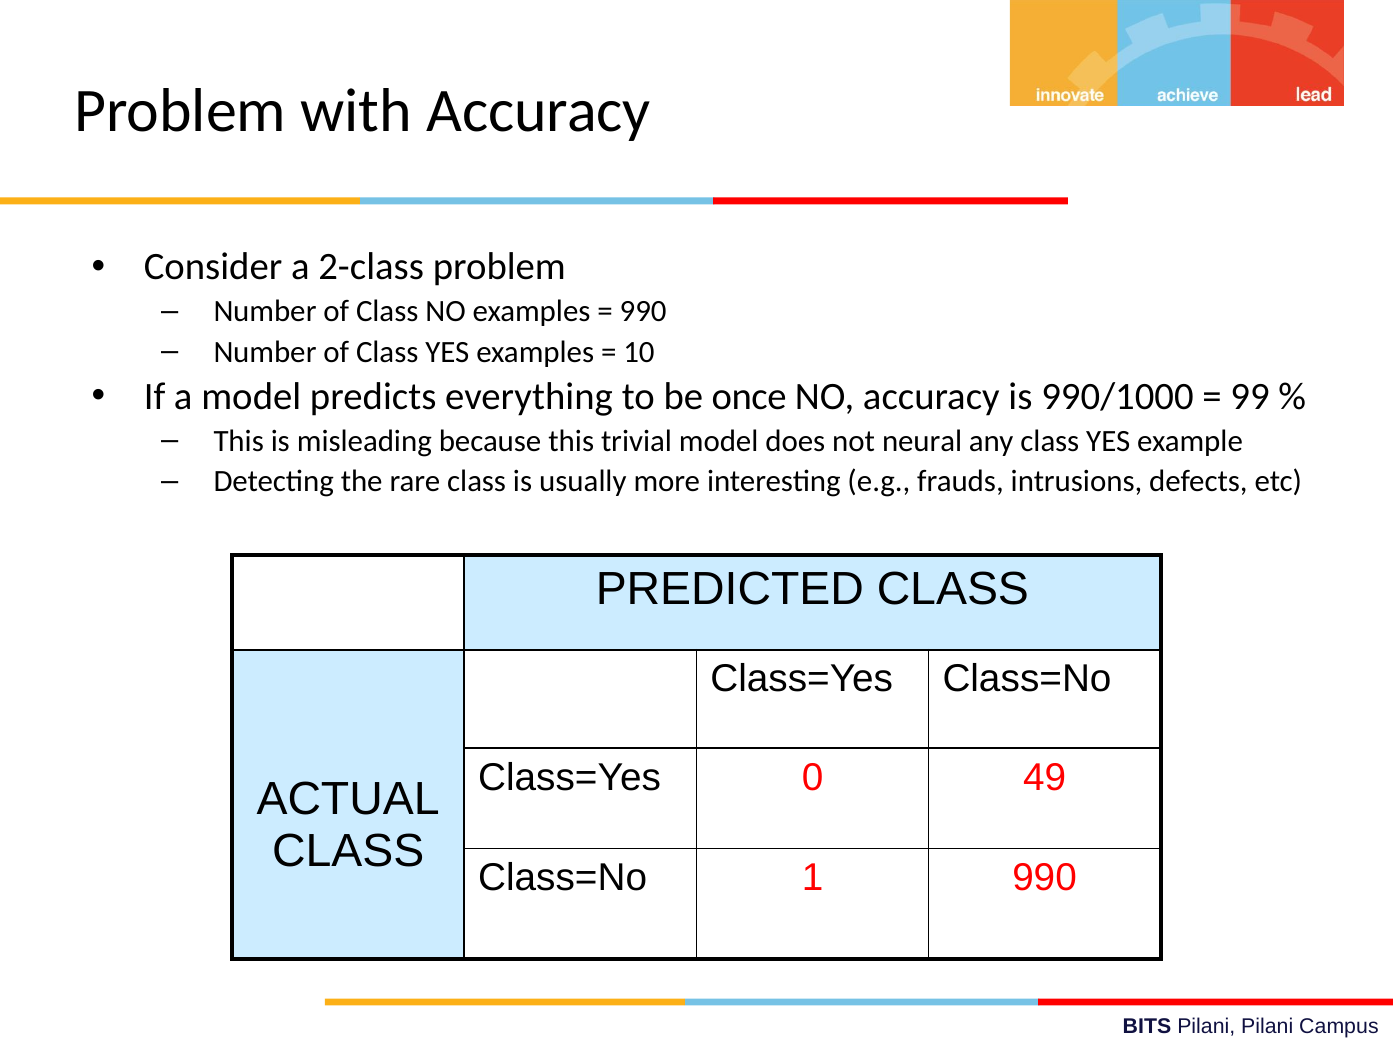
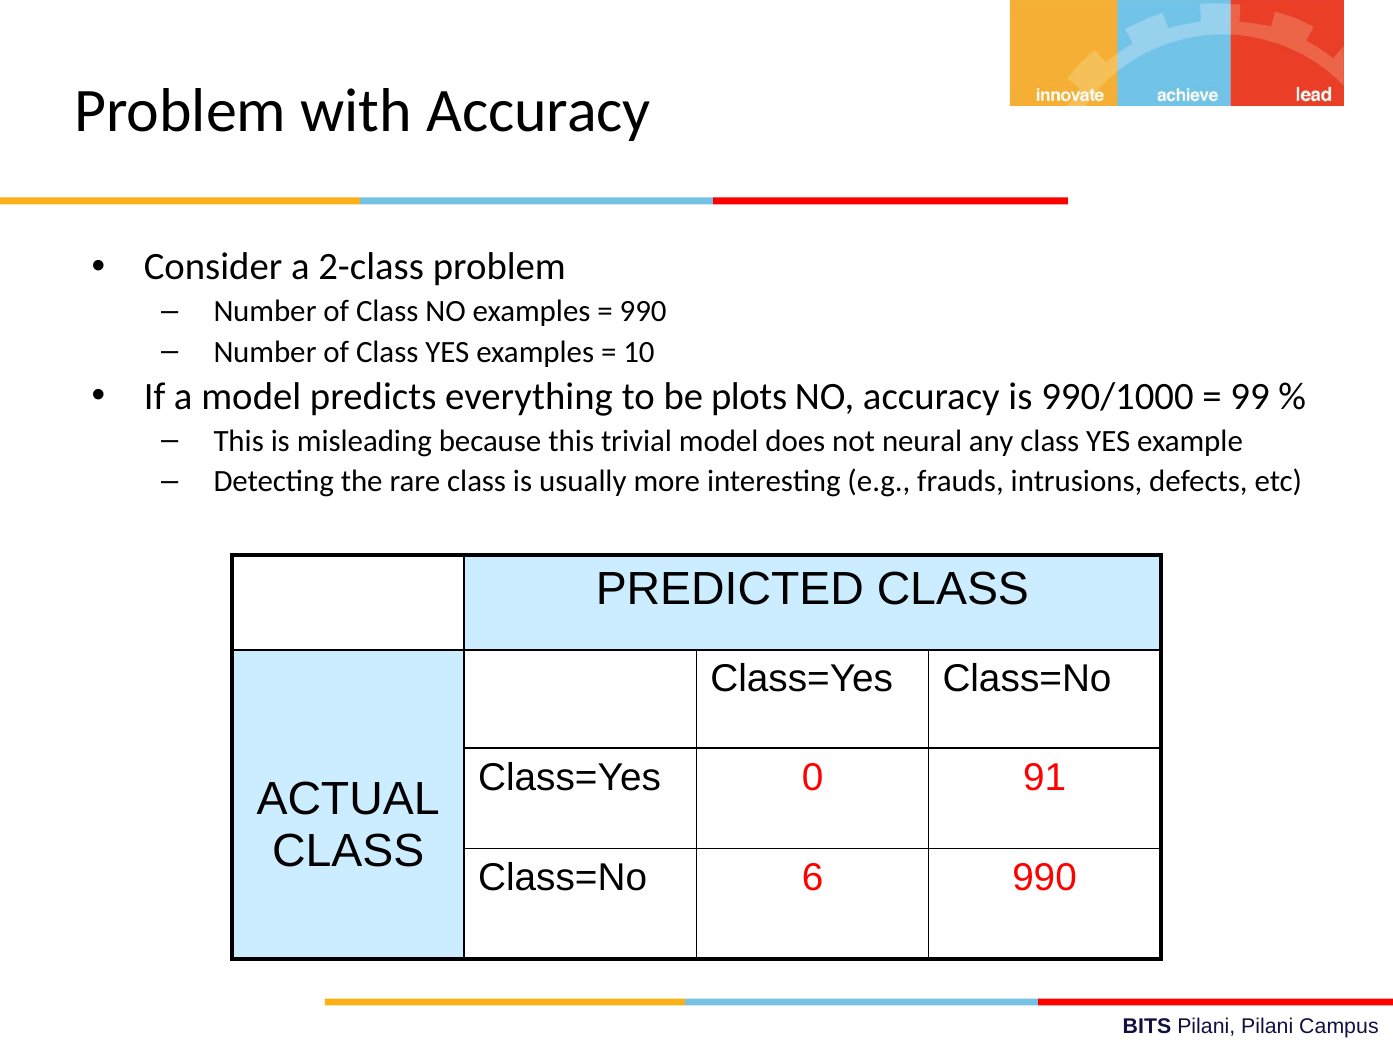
once: once -> plots
49: 49 -> 91
1: 1 -> 6
